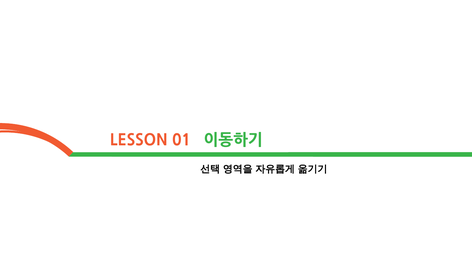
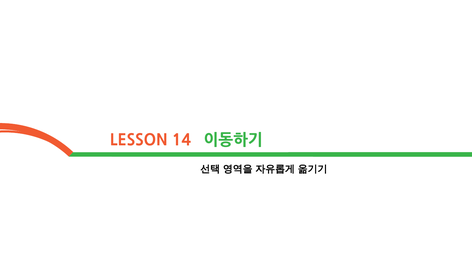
01: 01 -> 14
